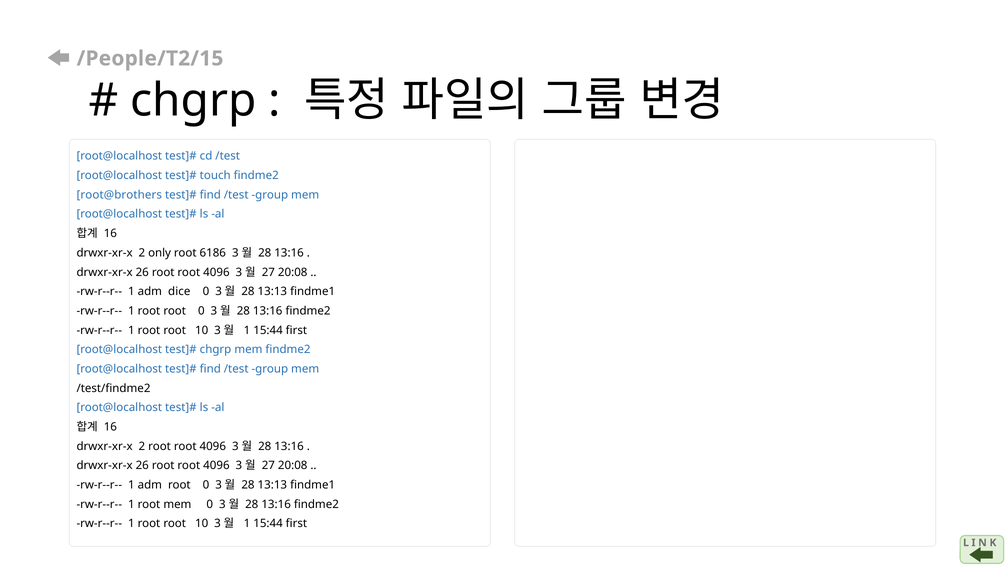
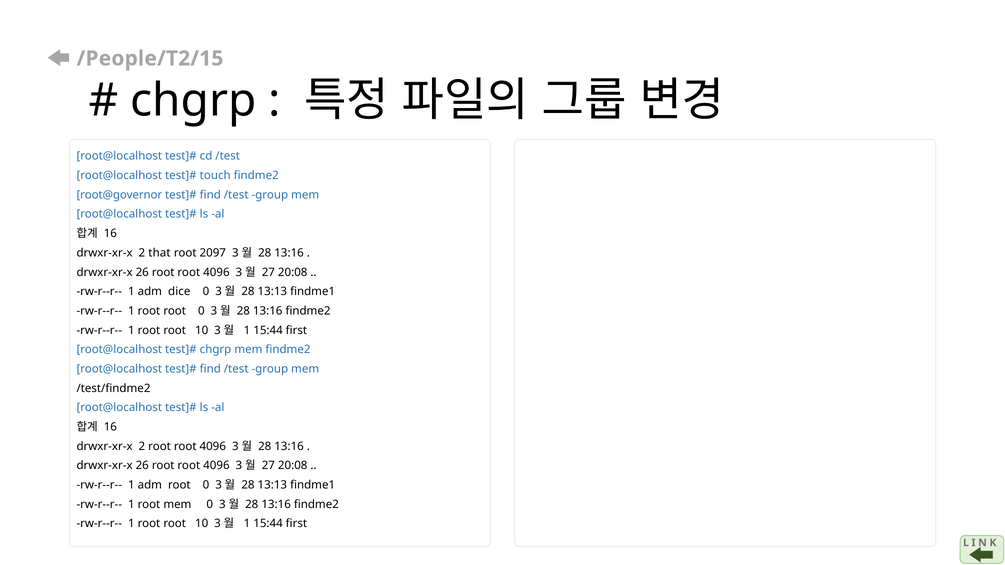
root@brothers: root@brothers -> root@governor
only: only -> that
6186: 6186 -> 2097
